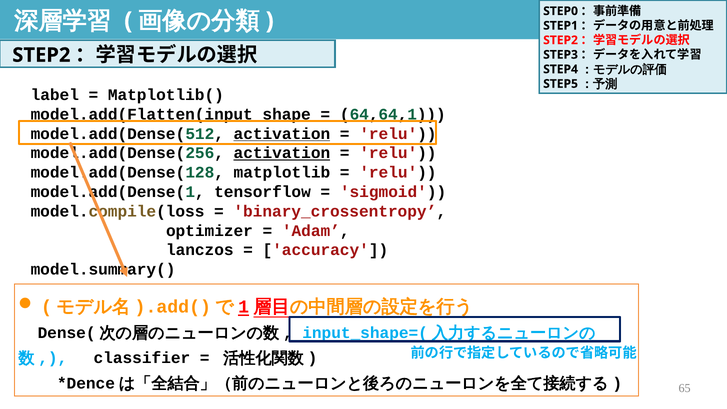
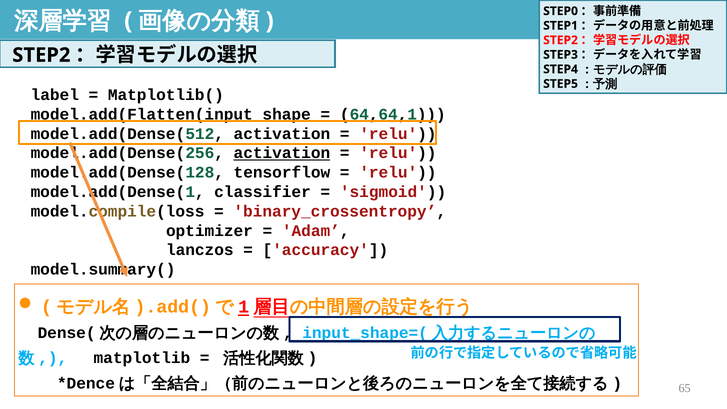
activation at (282, 134) underline: present -> none
matplotlib: matplotlib -> tensorflow
tensorflow: tensorflow -> classifier
classifier: classifier -> matplotlib
